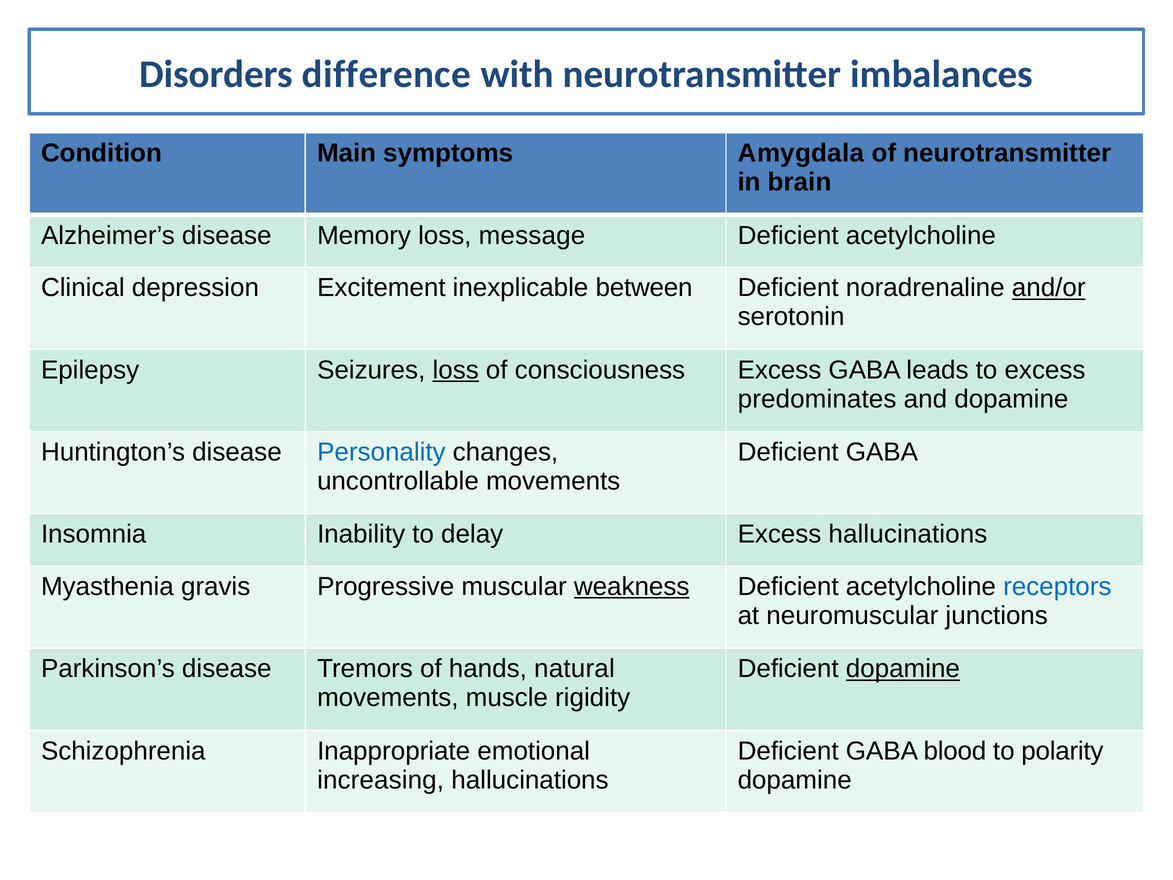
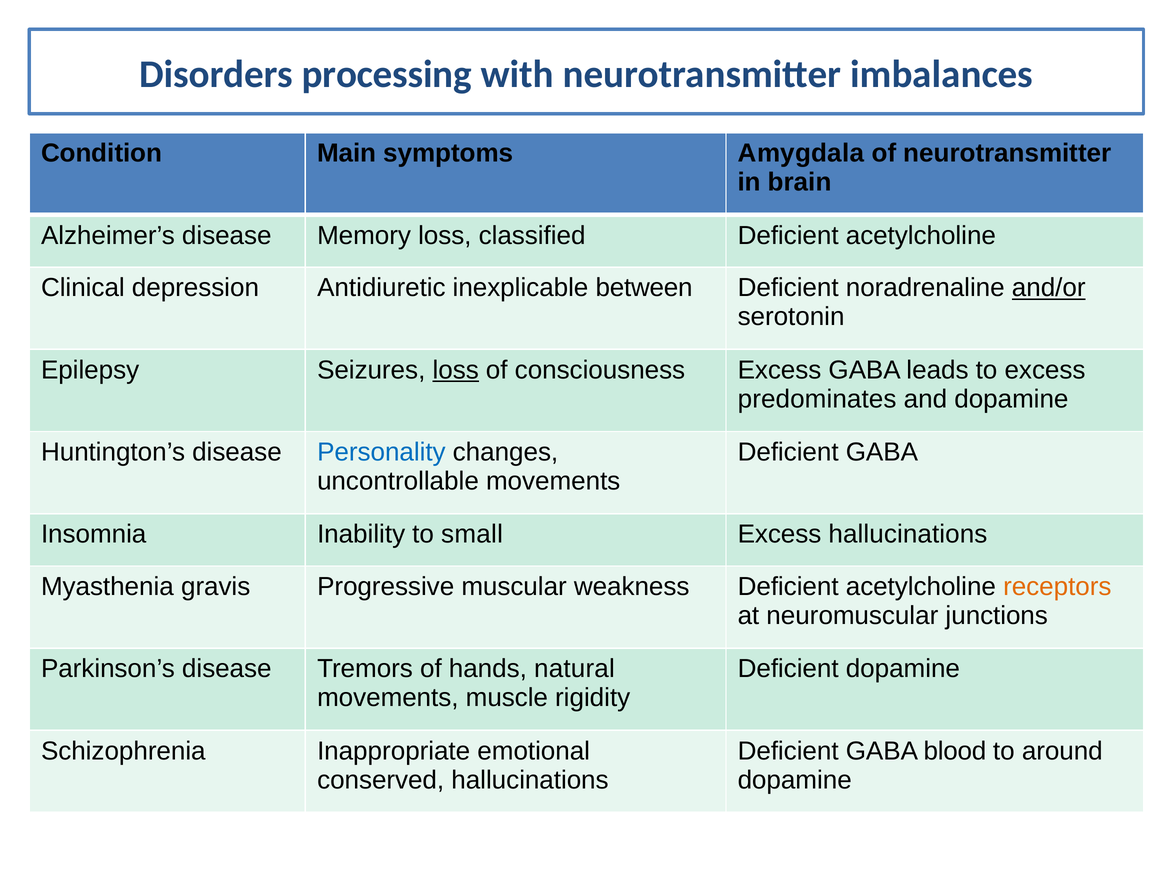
difference: difference -> processing
message: message -> classified
Excitement: Excitement -> Antidiuretic
delay: delay -> small
weakness underline: present -> none
receptors colour: blue -> orange
dopamine at (903, 669) underline: present -> none
polarity: polarity -> around
increasing: increasing -> conserved
